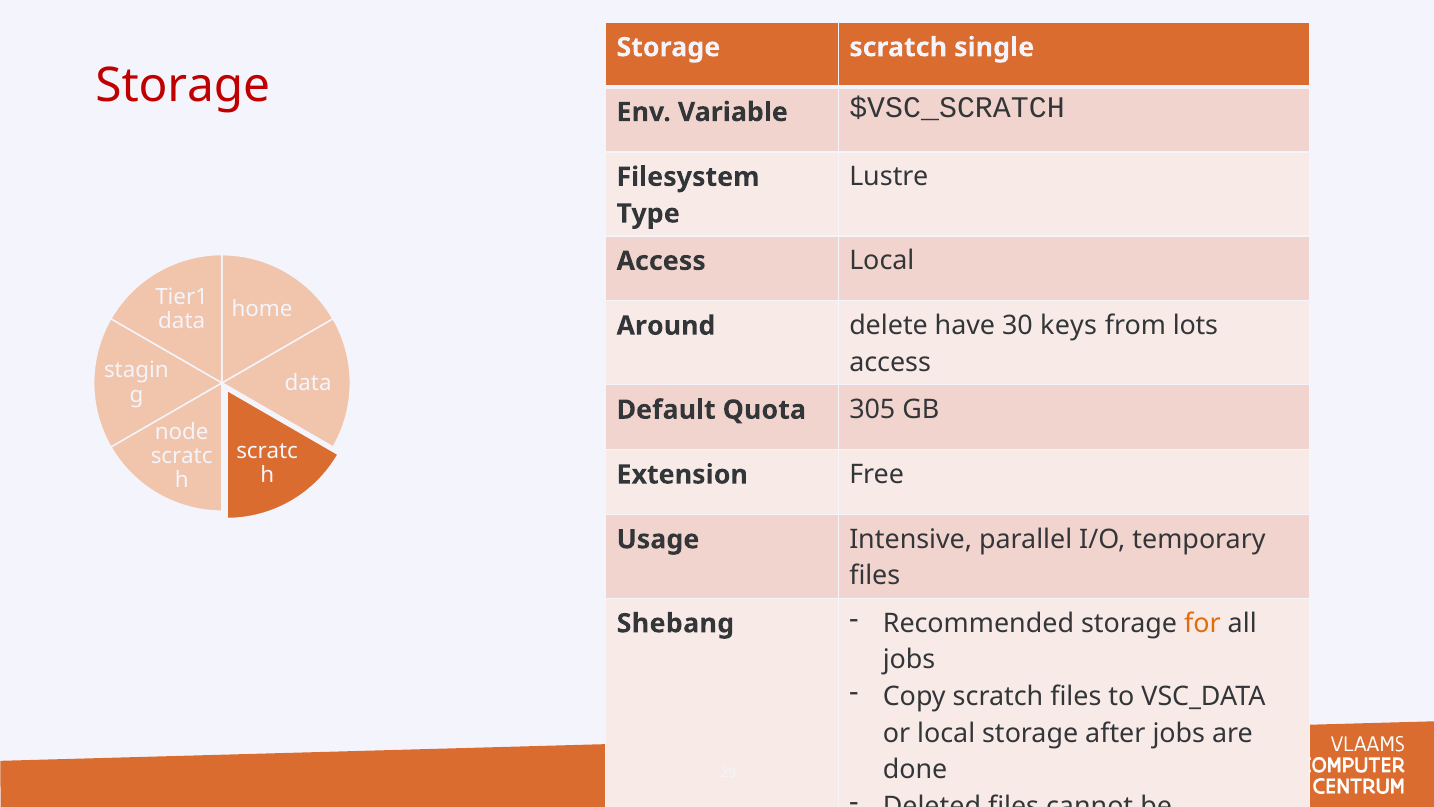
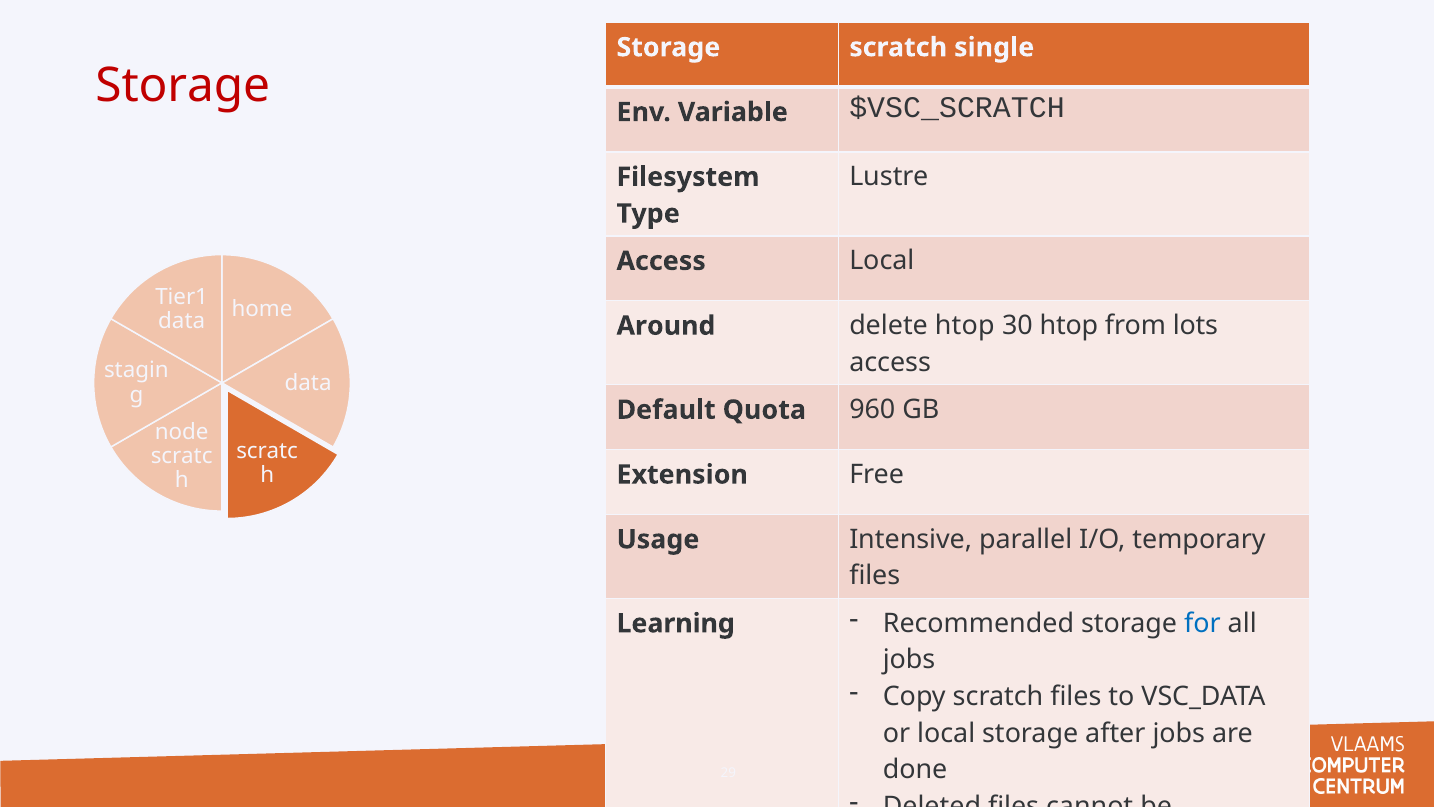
delete have: have -> htop
30 keys: keys -> htop
305: 305 -> 960
Shebang: Shebang -> Learning
for colour: orange -> blue
